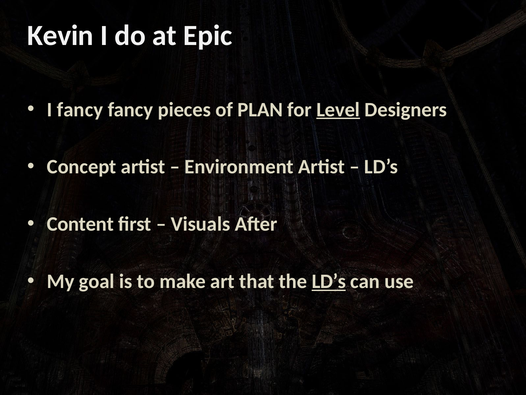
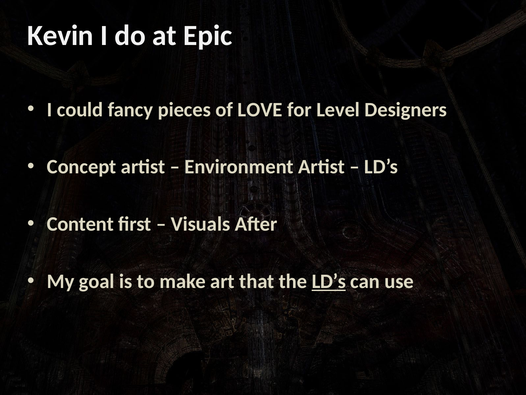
I fancy: fancy -> could
PLAN: PLAN -> LOVE
Level underline: present -> none
